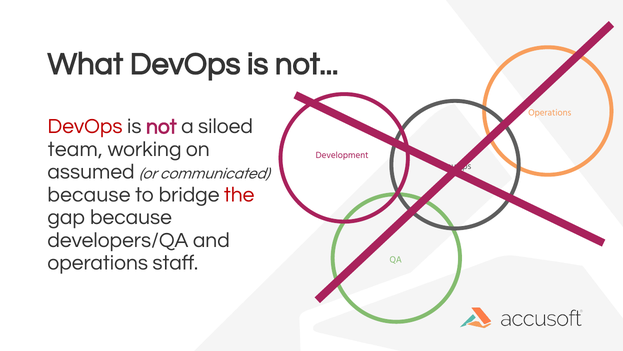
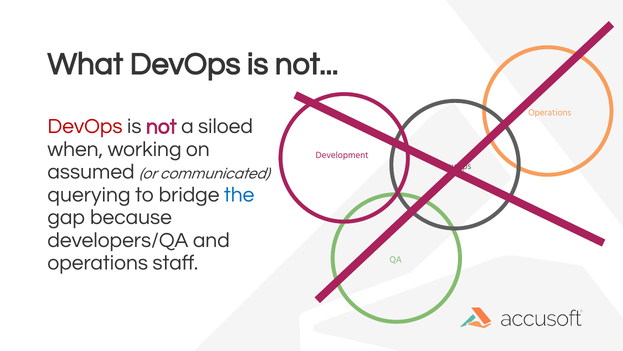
team: team -> when
because at (89, 194): because -> querying
the colour: red -> blue
